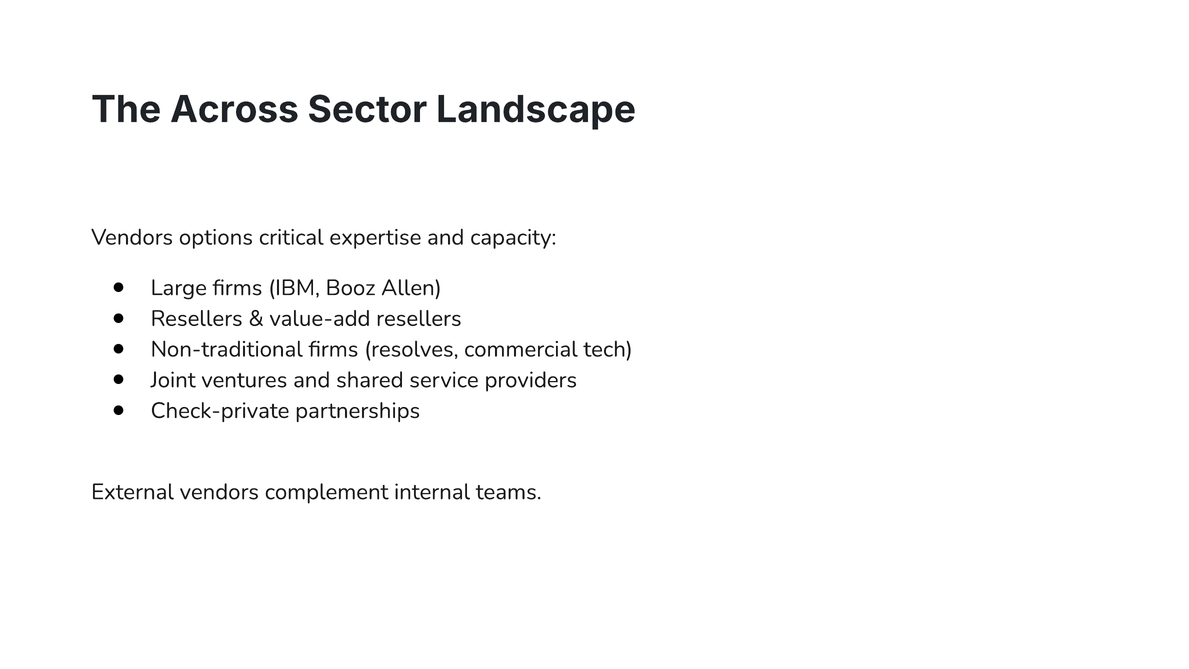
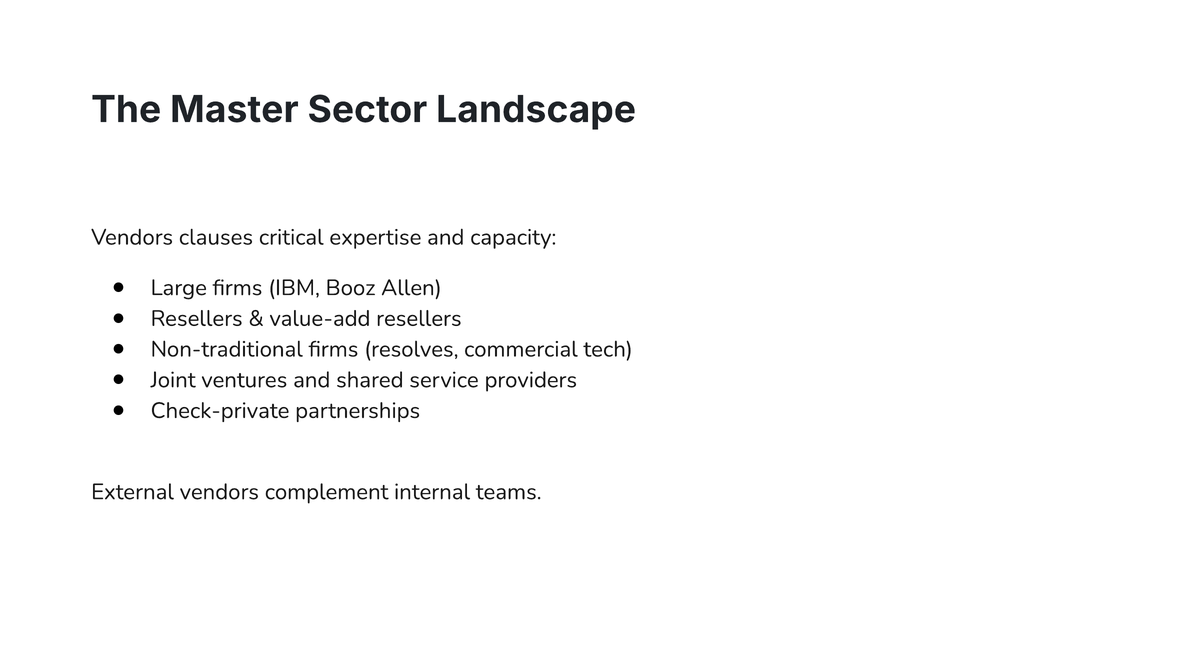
Across: Across -> Master
options: options -> clauses
